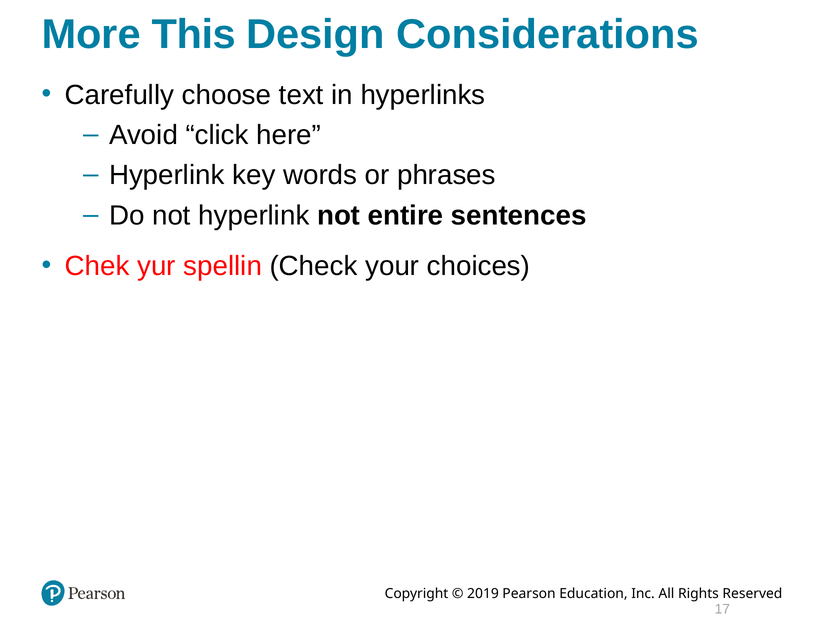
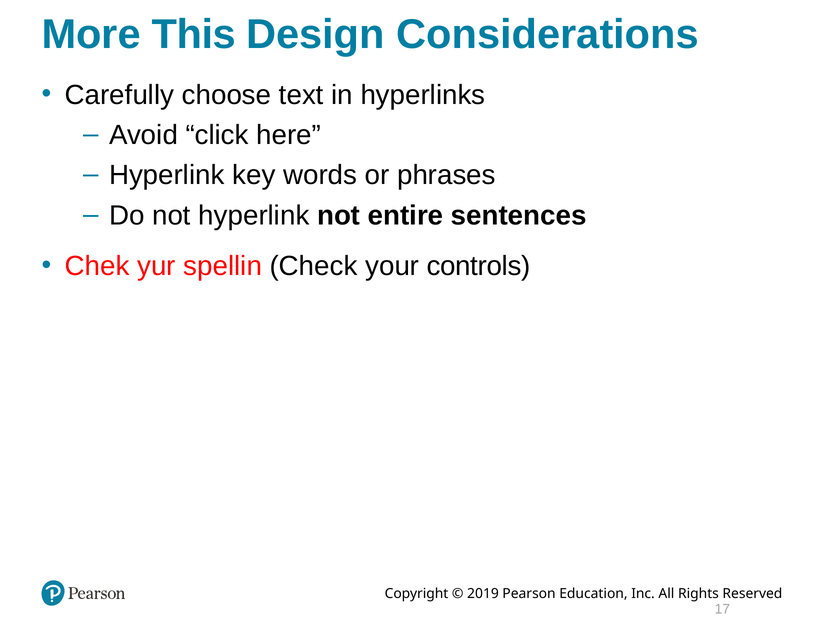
choices: choices -> controls
